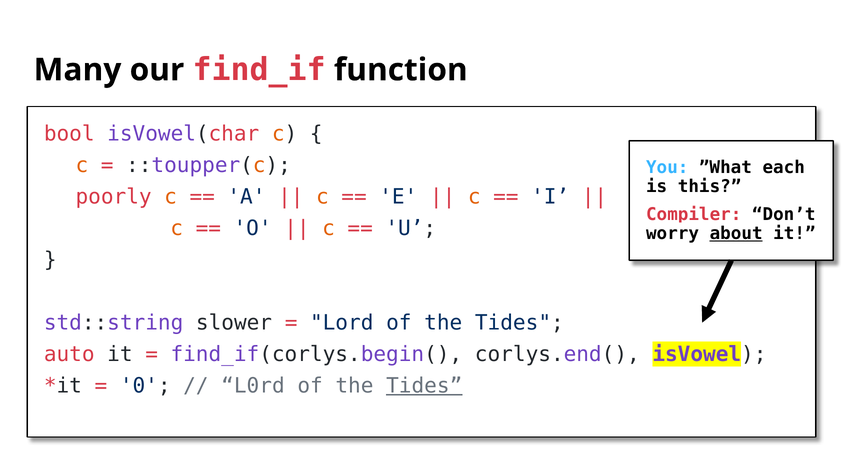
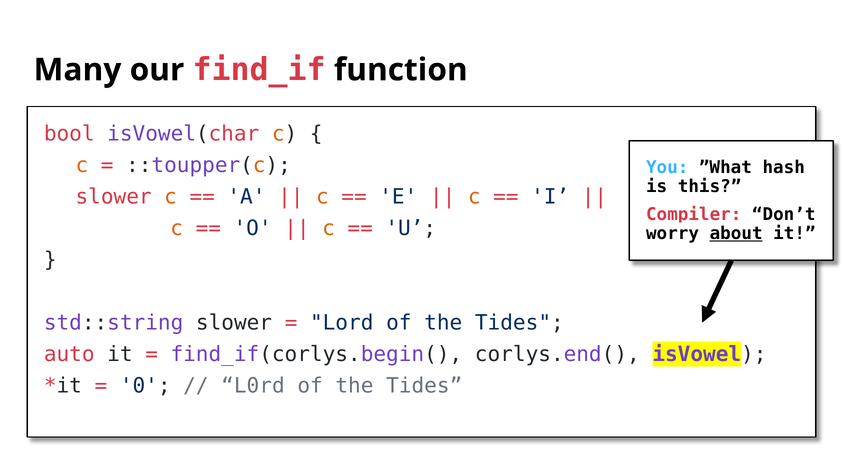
each: each -> hash
poorly at (114, 197): poorly -> slower
Tides at (424, 386) underline: present -> none
